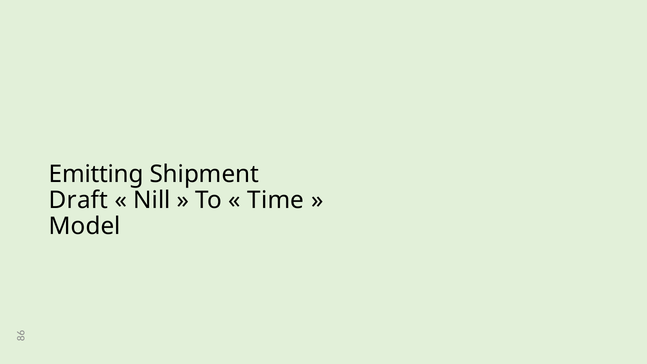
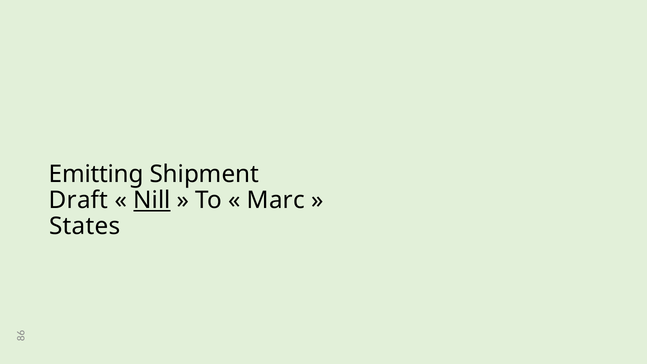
Nill underline: none -> present
Time: Time -> Marc
Model: Model -> States
